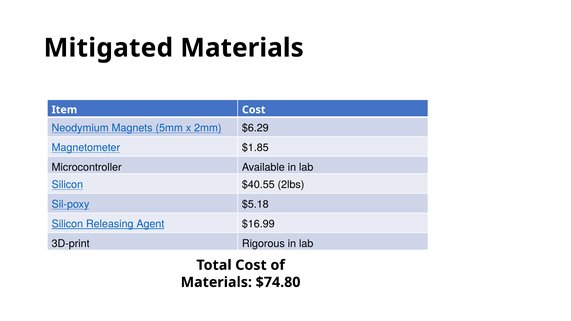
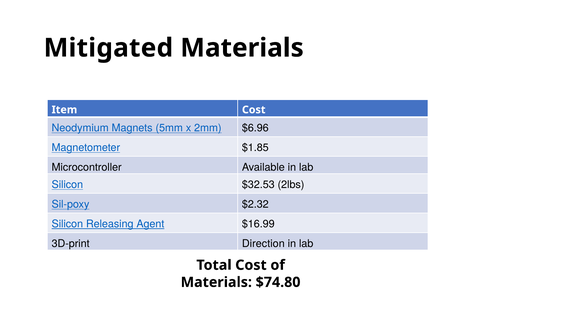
$6.29: $6.29 -> $6.96
$40.55: $40.55 -> $32.53
$5.18: $5.18 -> $2.32
Rigorous: Rigorous -> Direction
